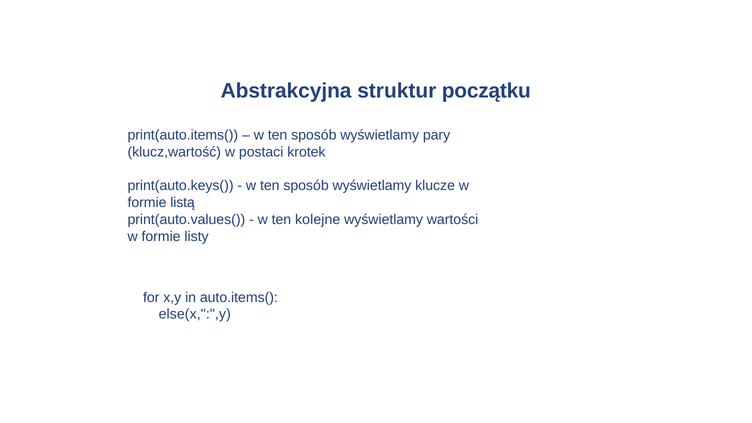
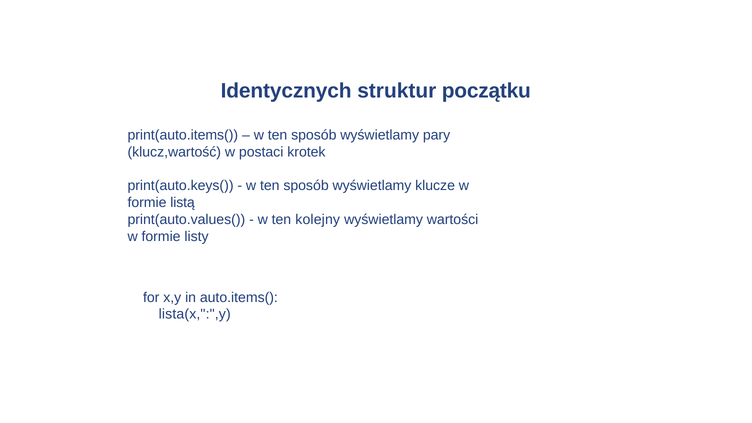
Abstrakcyjna: Abstrakcyjna -> Identycznych
kolejne: kolejne -> kolejny
else(x,":",y: else(x,":",y -> lista(x,":",y
